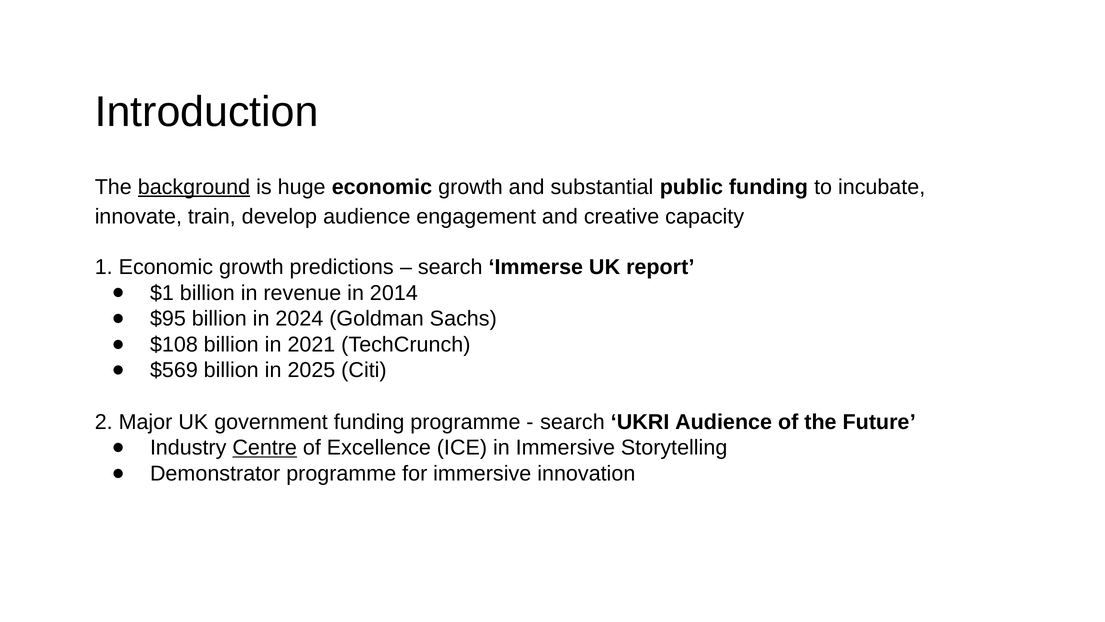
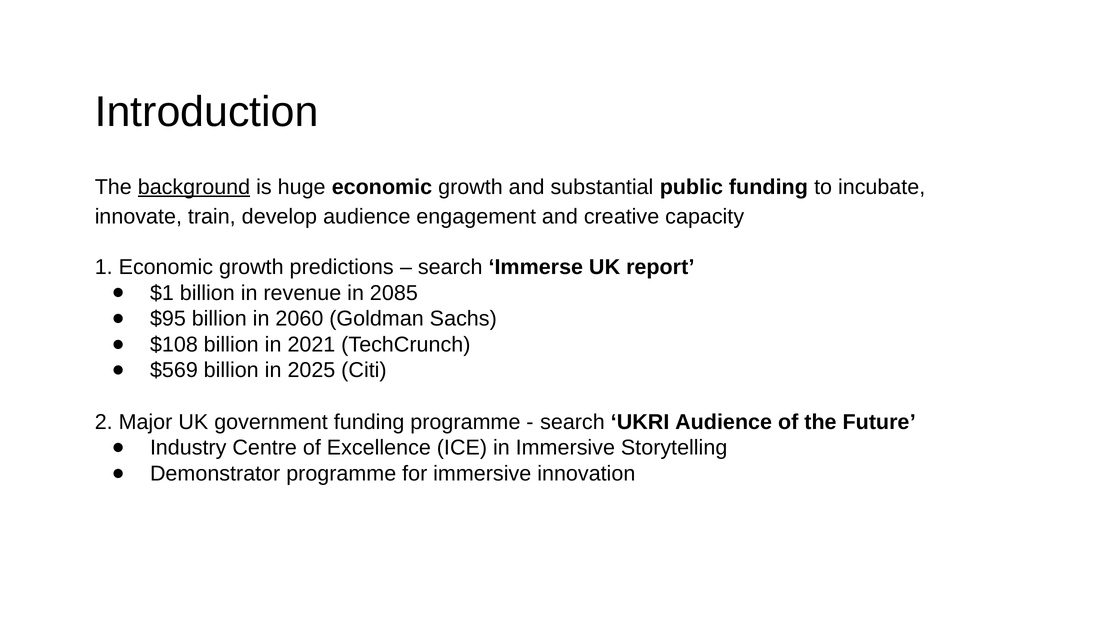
2014: 2014 -> 2085
2024: 2024 -> 2060
Centre underline: present -> none
